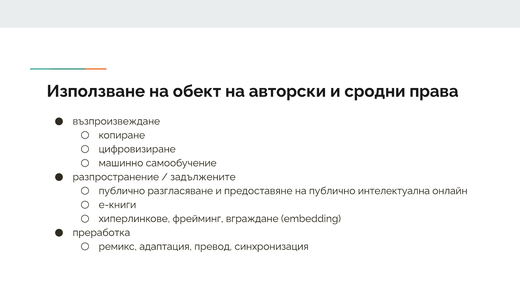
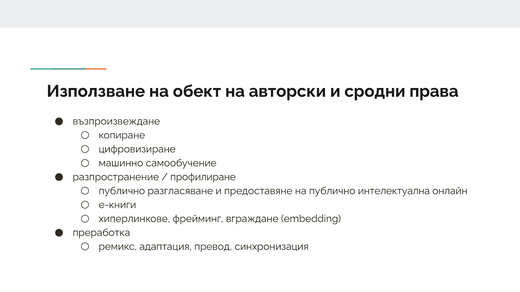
задължените: задължените -> профилиране
